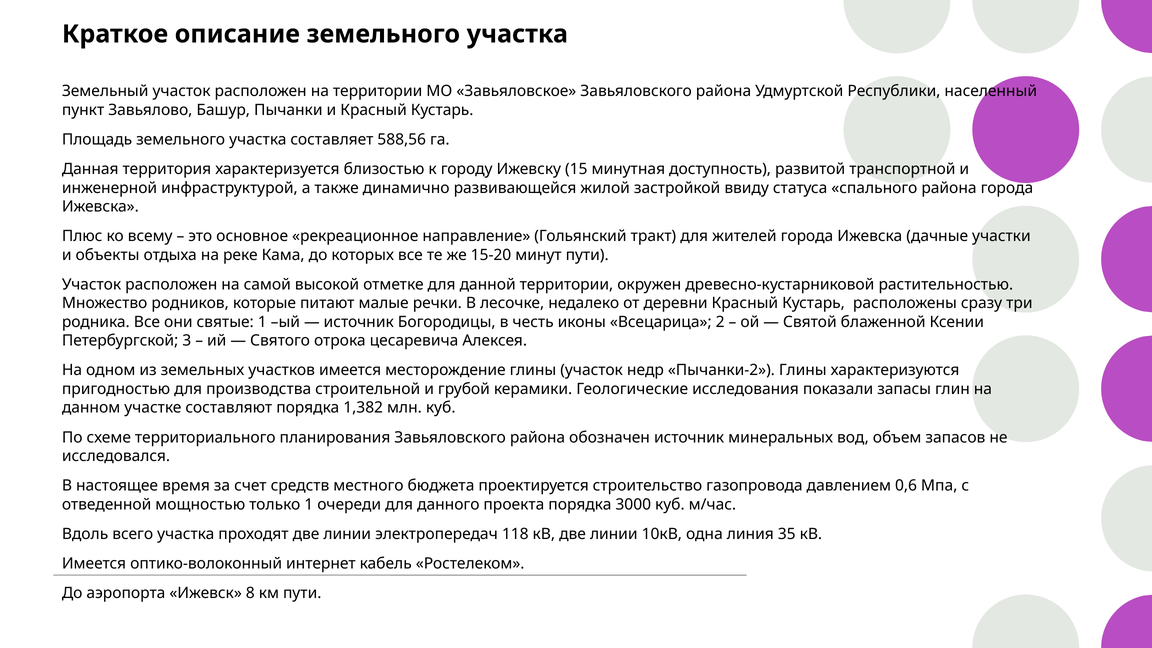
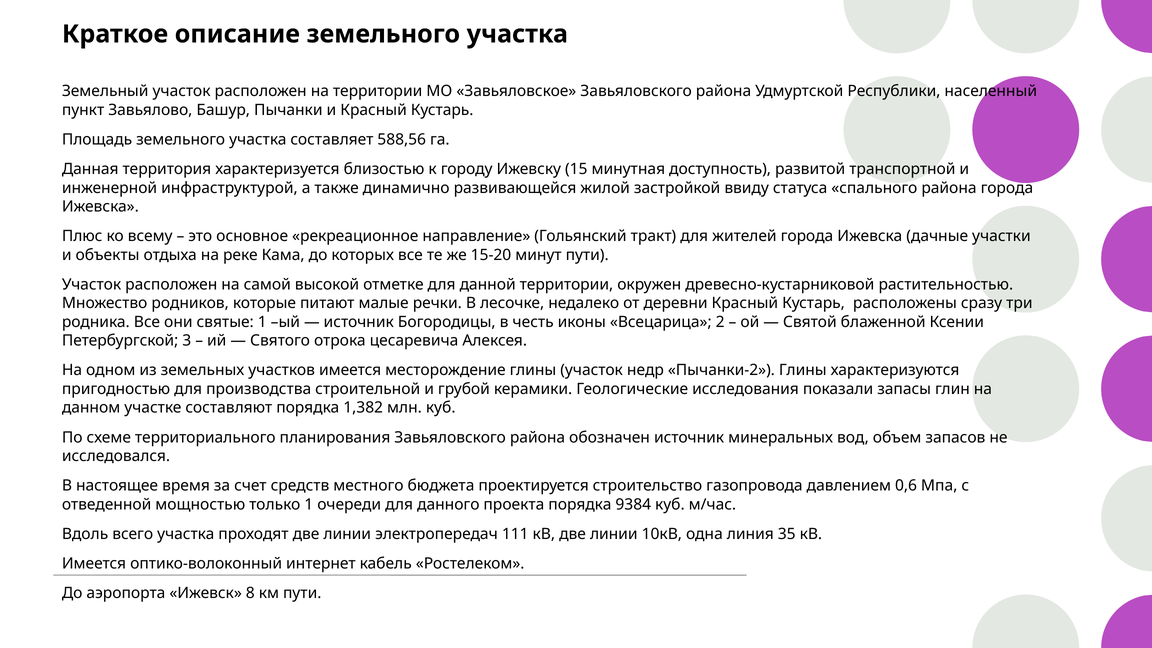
3000: 3000 -> 9384
118: 118 -> 111
